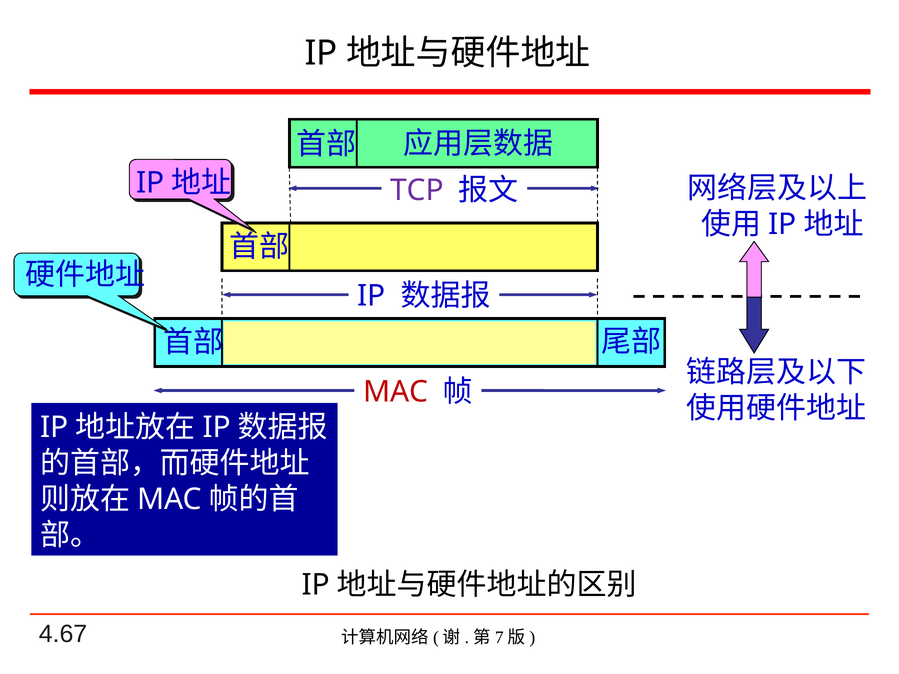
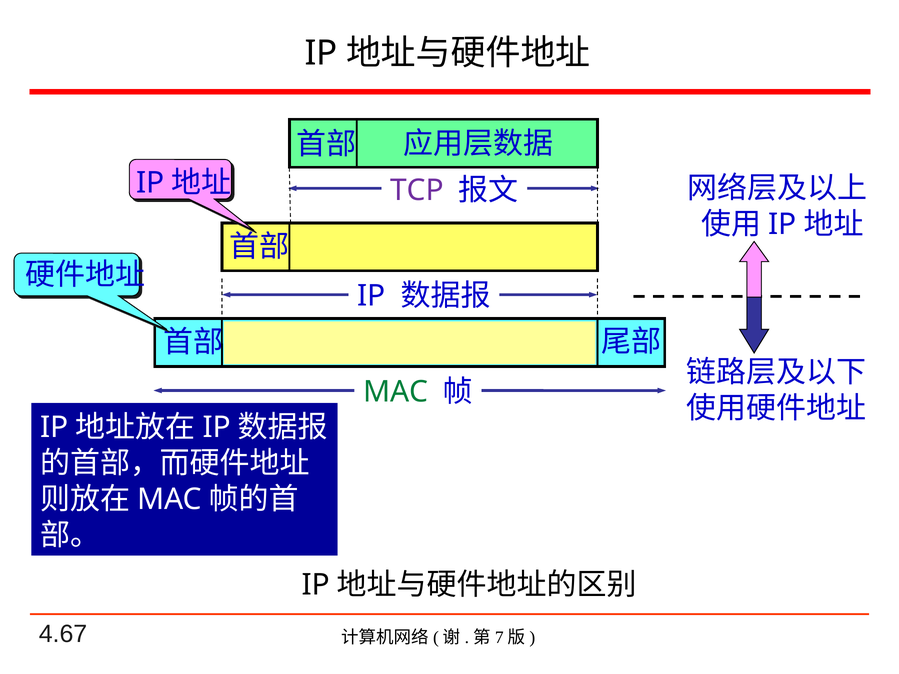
MAC at (396, 392) colour: red -> green
